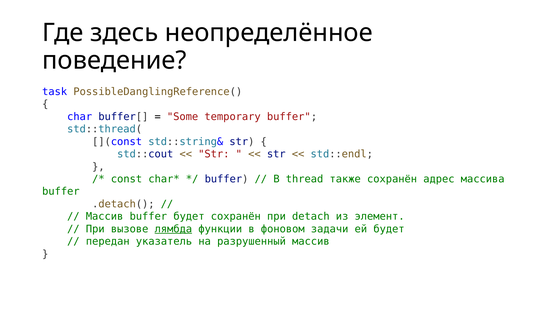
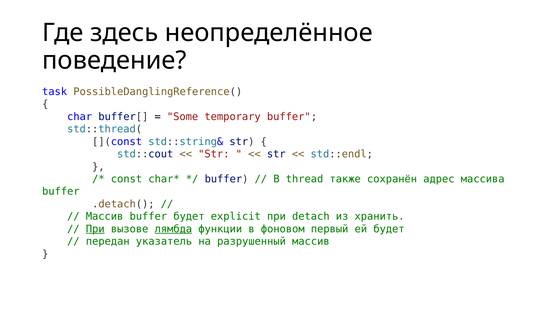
будет сохранён: сохранён -> explicit
элемент: элемент -> хранить
При at (95, 229) underline: none -> present
задачи: задачи -> первый
